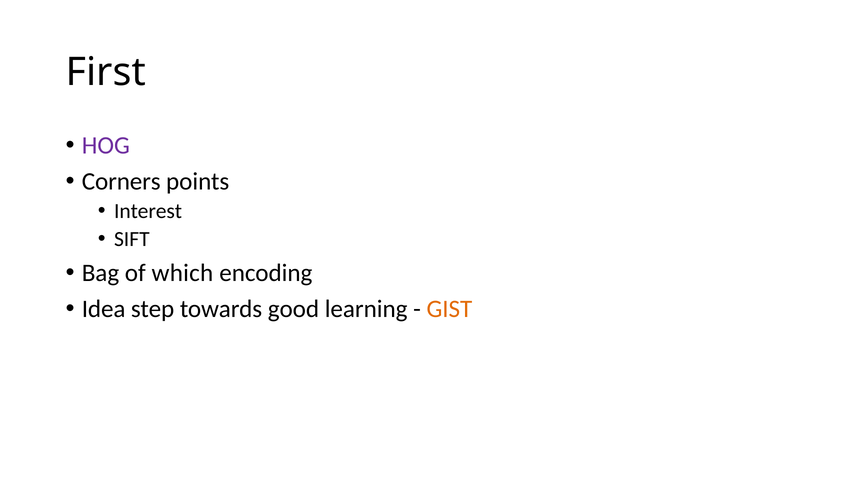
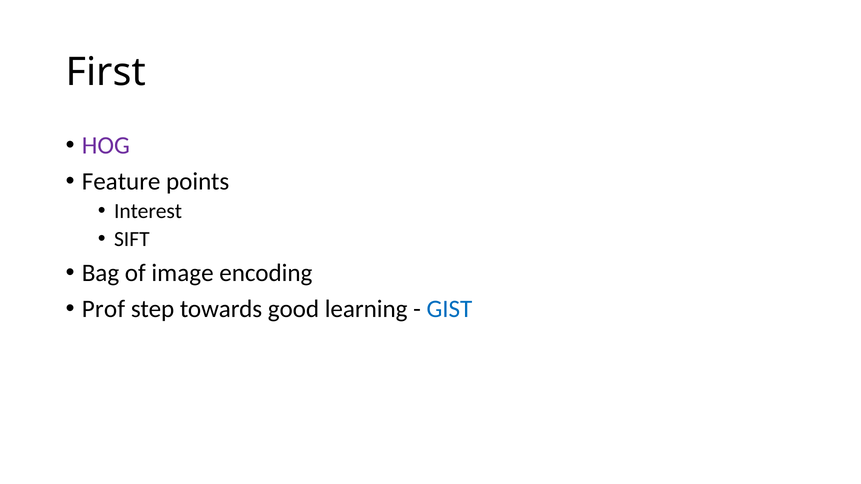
Corners: Corners -> Feature
which: which -> image
Idea: Idea -> Prof
GIST colour: orange -> blue
